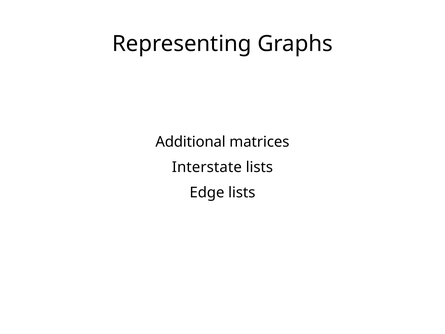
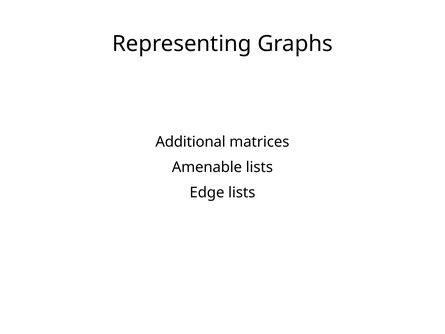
Interstate: Interstate -> Amenable
